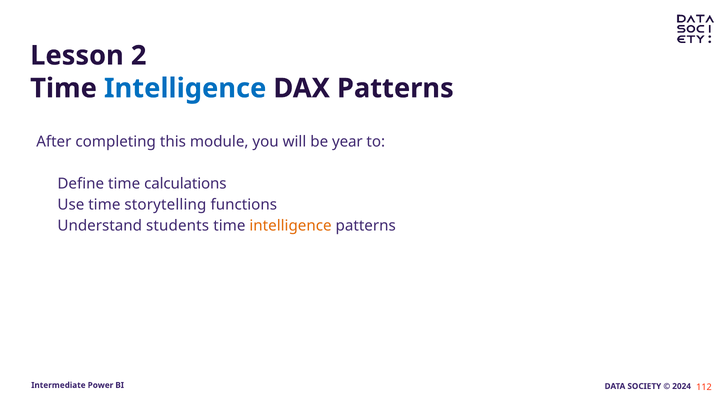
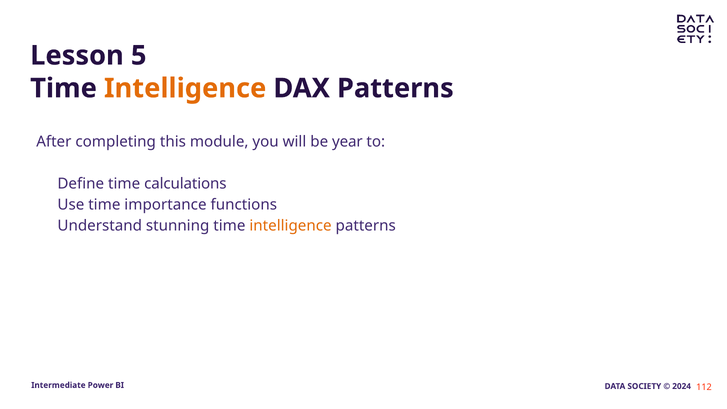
2: 2 -> 5
Intelligence at (185, 88) colour: blue -> orange
storytelling: storytelling -> importance
students: students -> stunning
